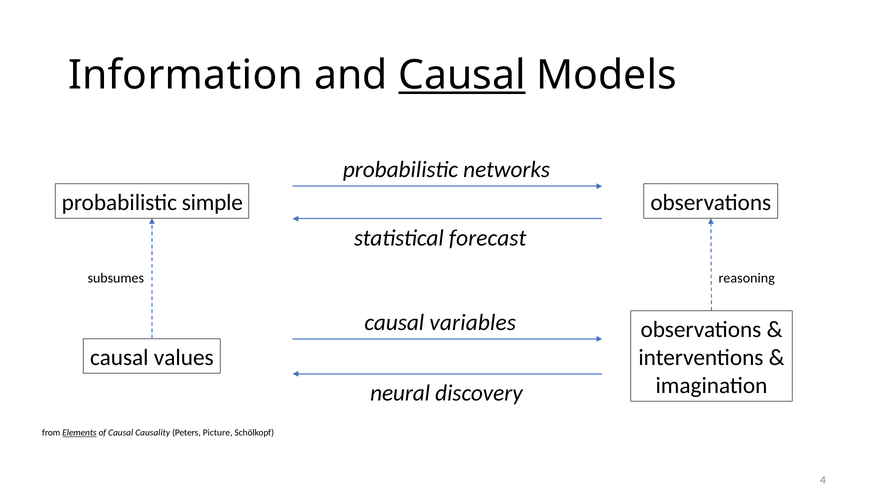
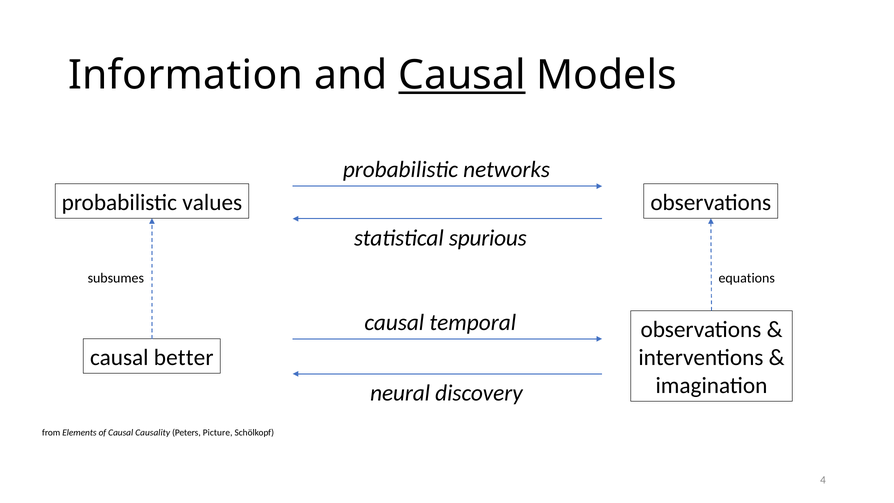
simple: simple -> values
forecast: forecast -> spurious
reasoning: reasoning -> equations
variables: variables -> temporal
values: values -> better
Elements underline: present -> none
